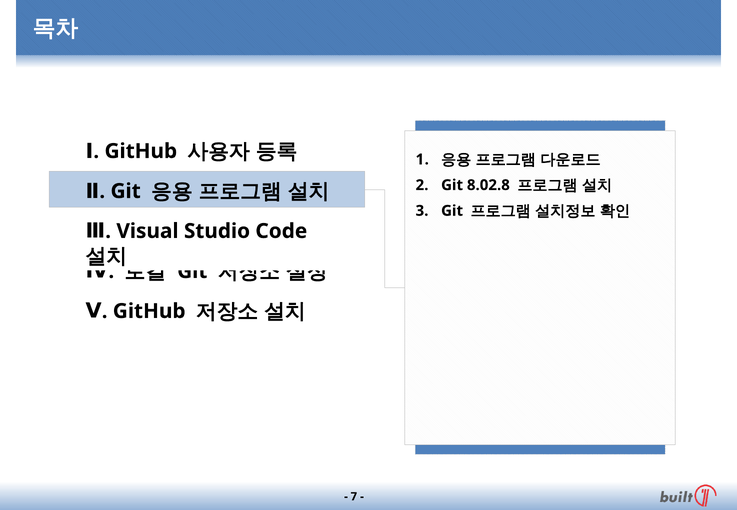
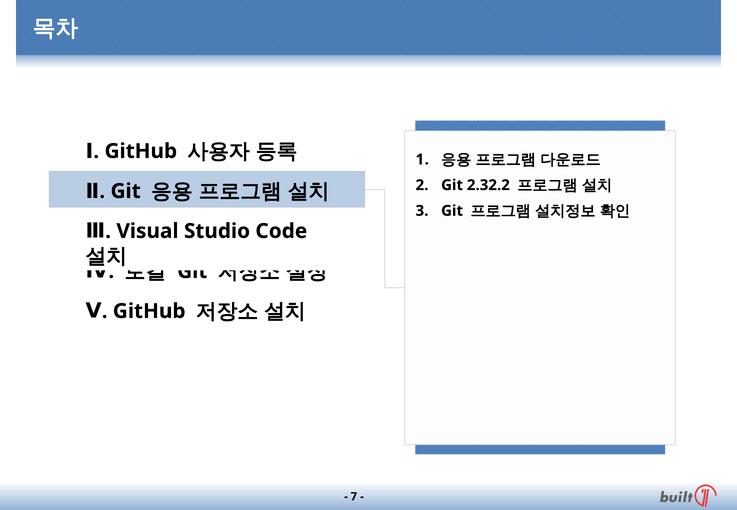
8.02.8: 8.02.8 -> 2.32.2
